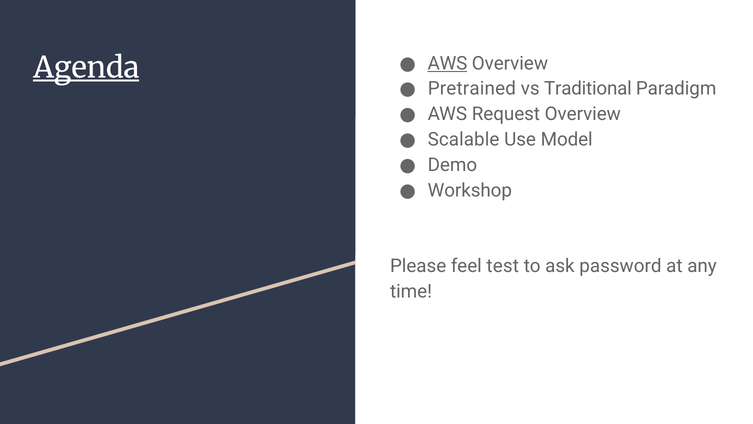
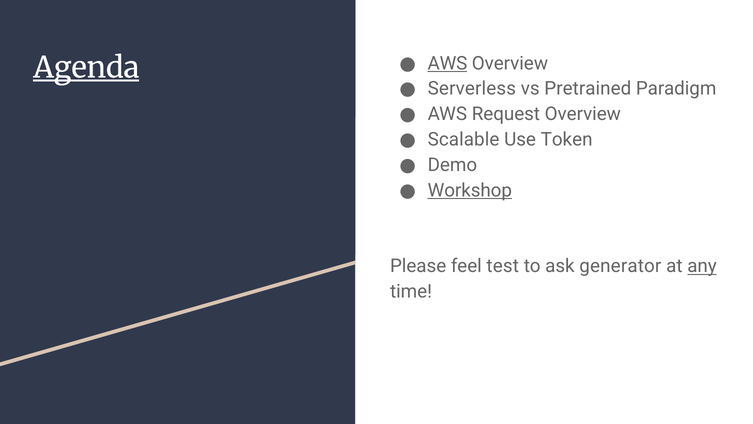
Pretrained: Pretrained -> Serverless
Traditional: Traditional -> Pretrained
Model: Model -> Token
Workshop underline: none -> present
password: password -> generator
any underline: none -> present
